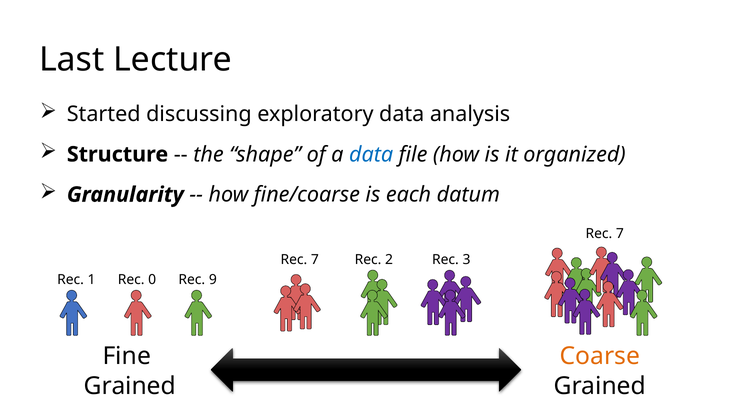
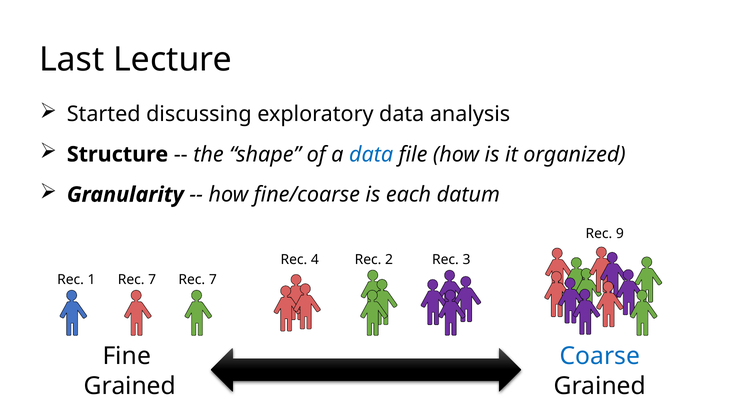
7 at (620, 234): 7 -> 9
7 at (315, 260): 7 -> 4
1 Rec 0: 0 -> 7
9 at (213, 280): 9 -> 7
Coarse colour: orange -> blue
